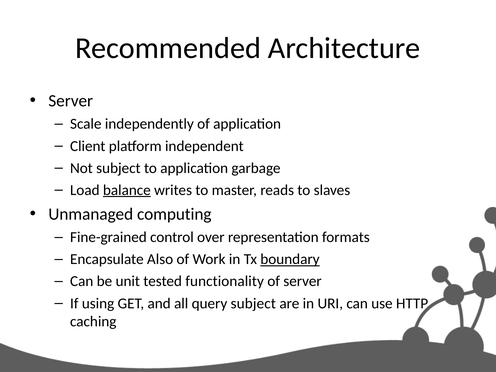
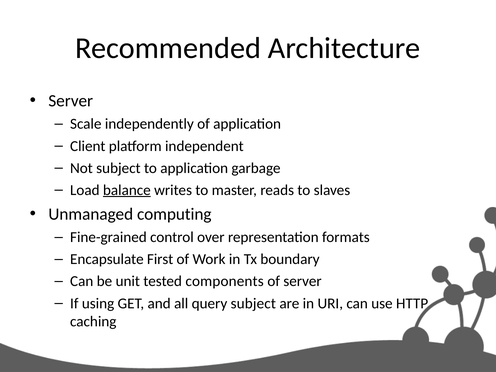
Also: Also -> First
boundary underline: present -> none
functionality: functionality -> components
